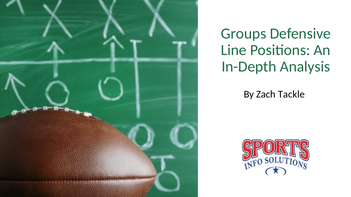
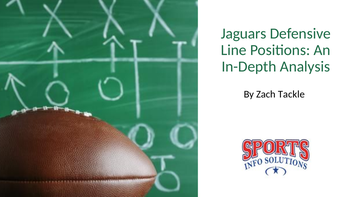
Groups: Groups -> Jaguars
